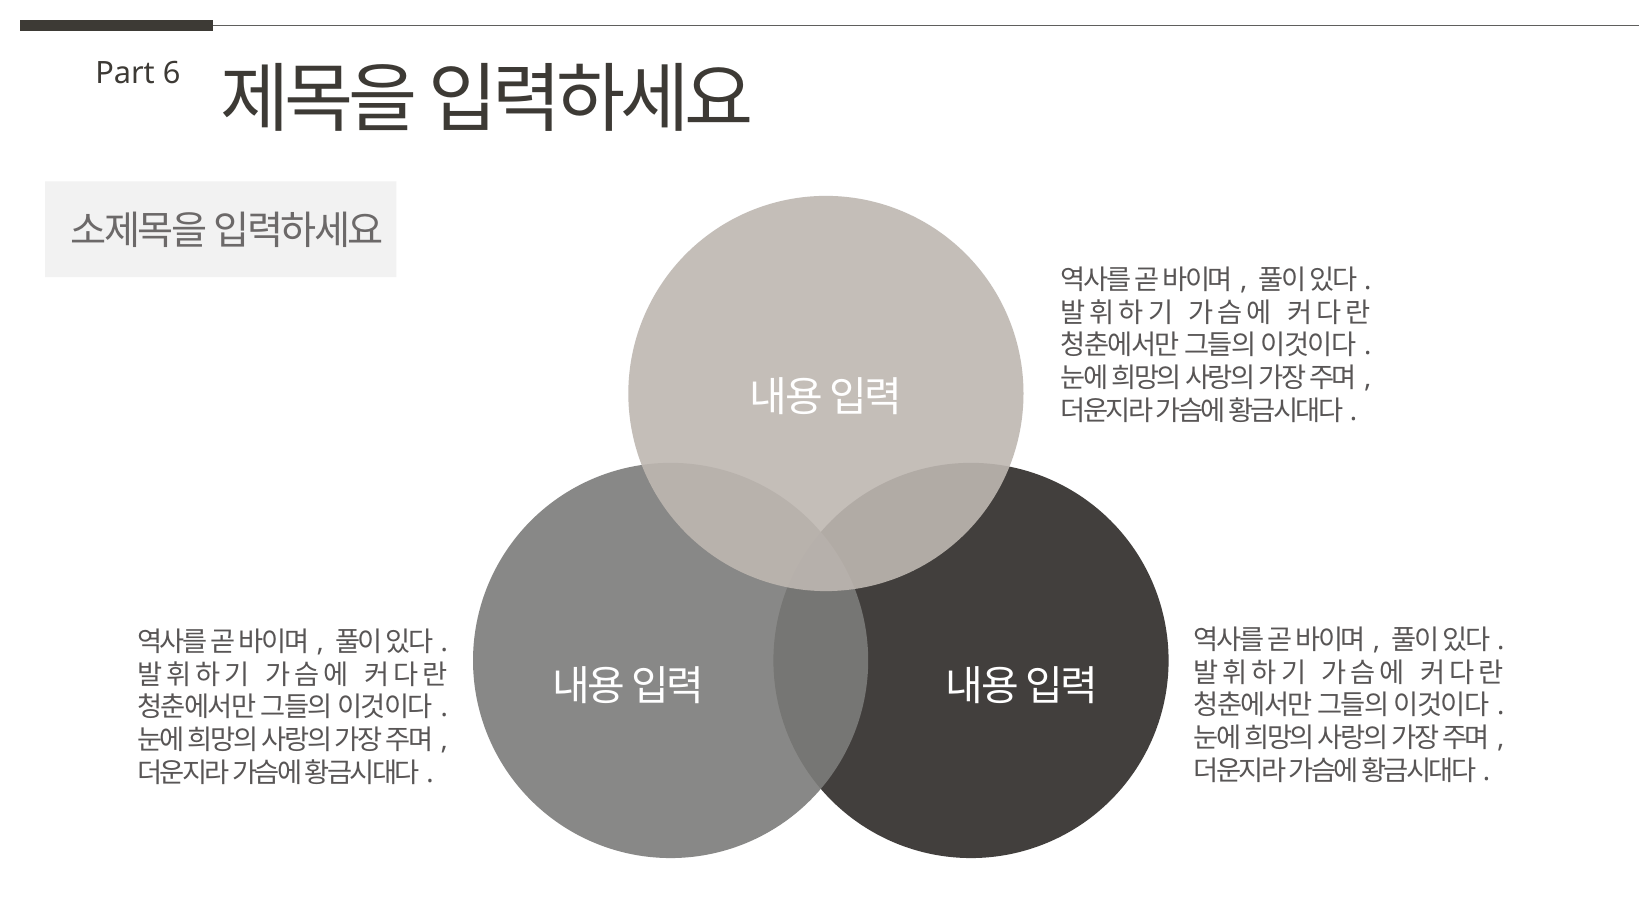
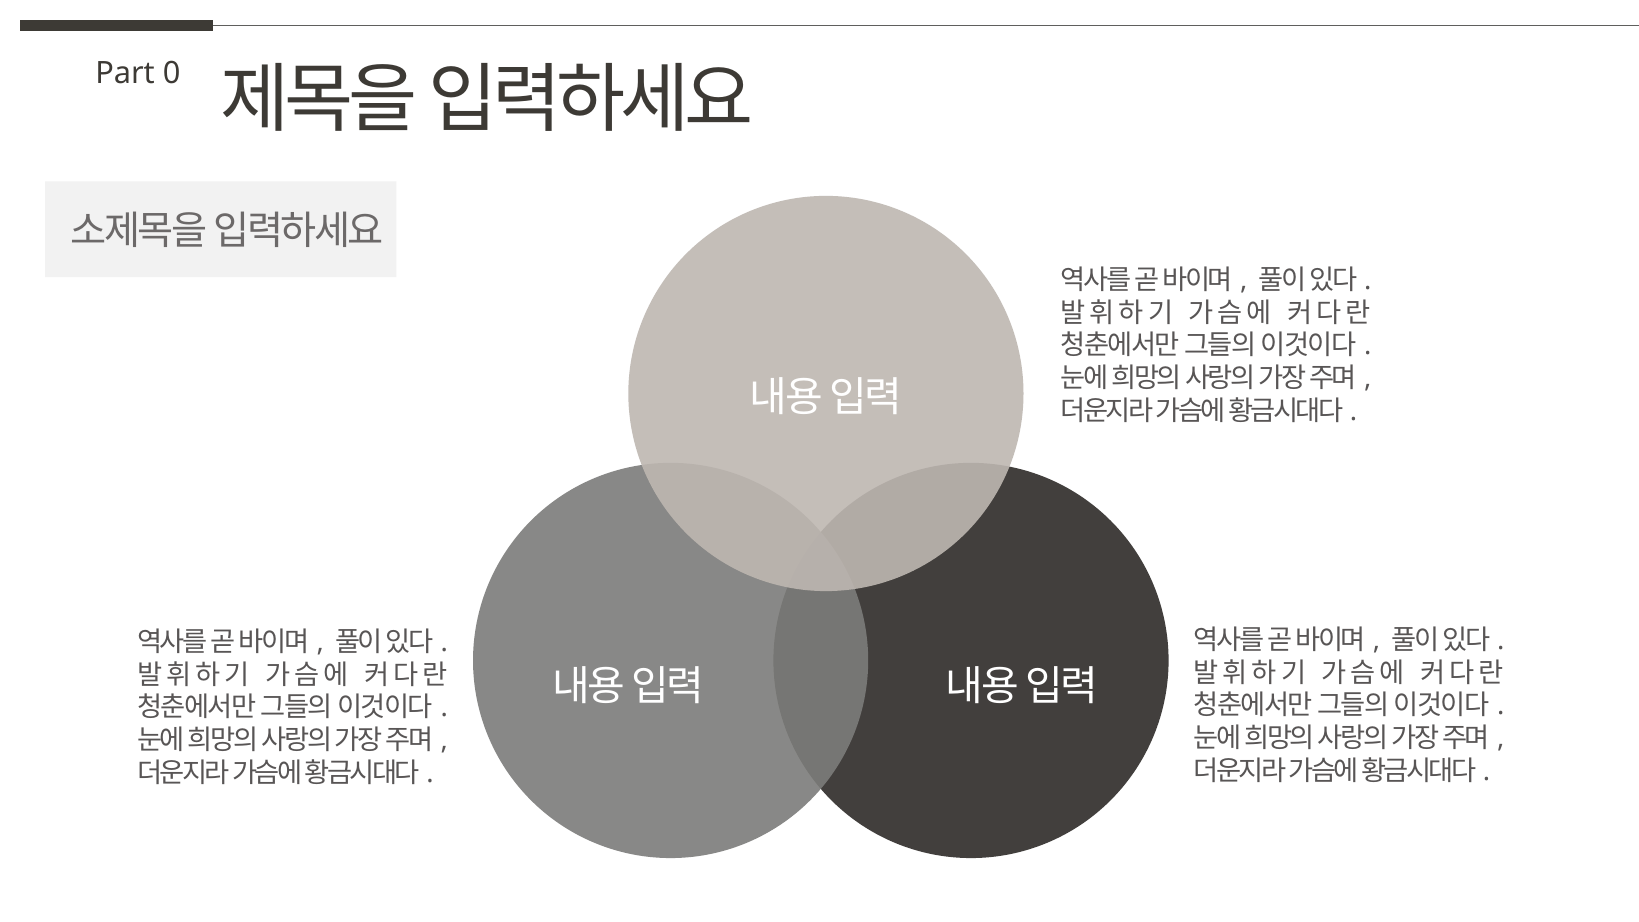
6: 6 -> 0
